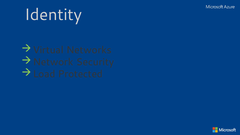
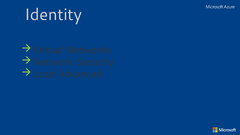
Protected: Protected -> Advanced
